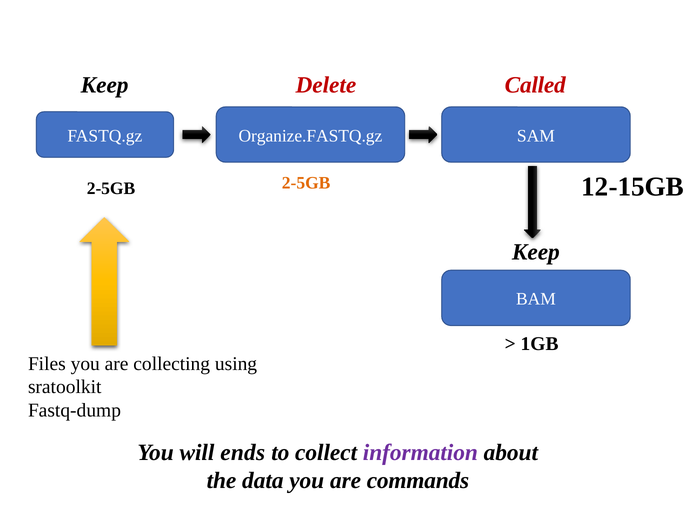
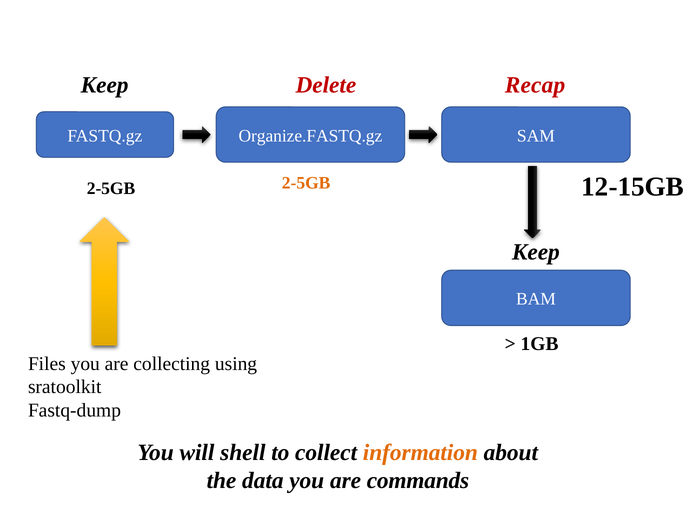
Called: Called -> Recap
ends: ends -> shell
information colour: purple -> orange
